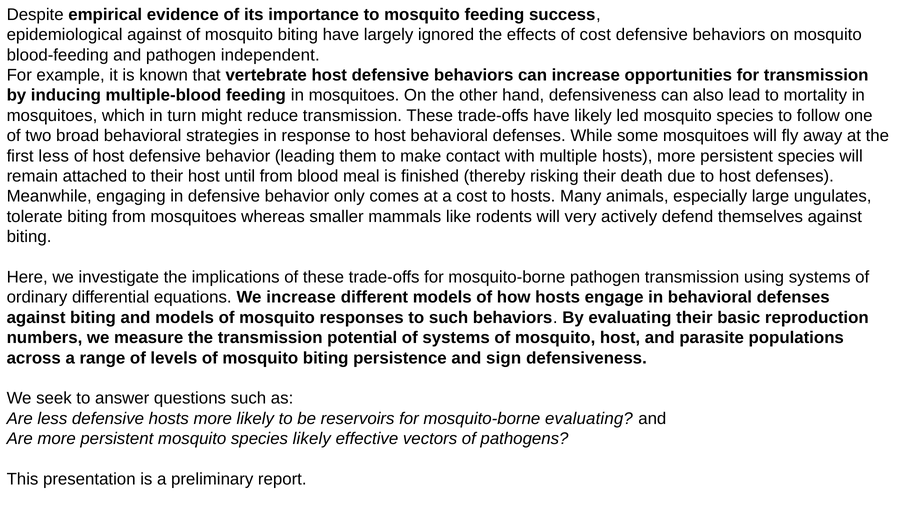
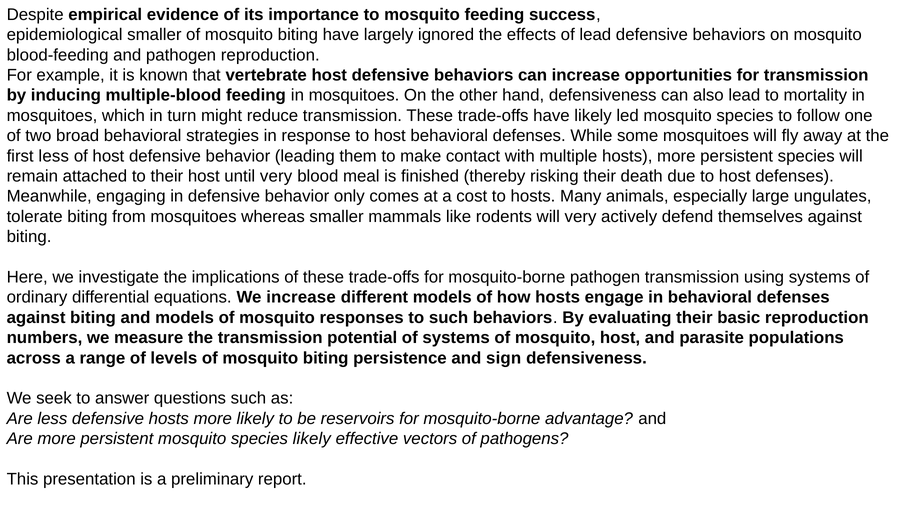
epidemiological against: against -> smaller
of cost: cost -> lead
pathogen independent: independent -> reproduction
until from: from -> very
mosquito-borne evaluating: evaluating -> advantage
